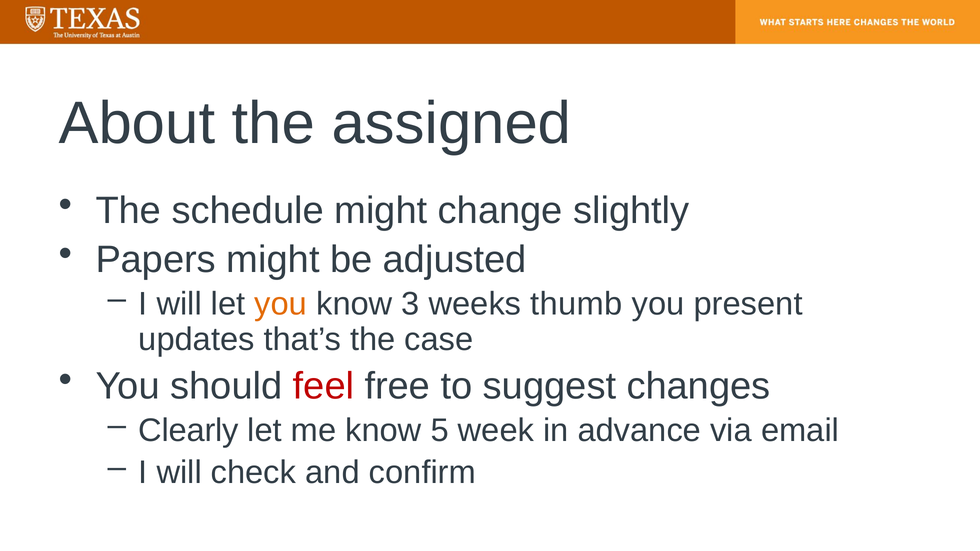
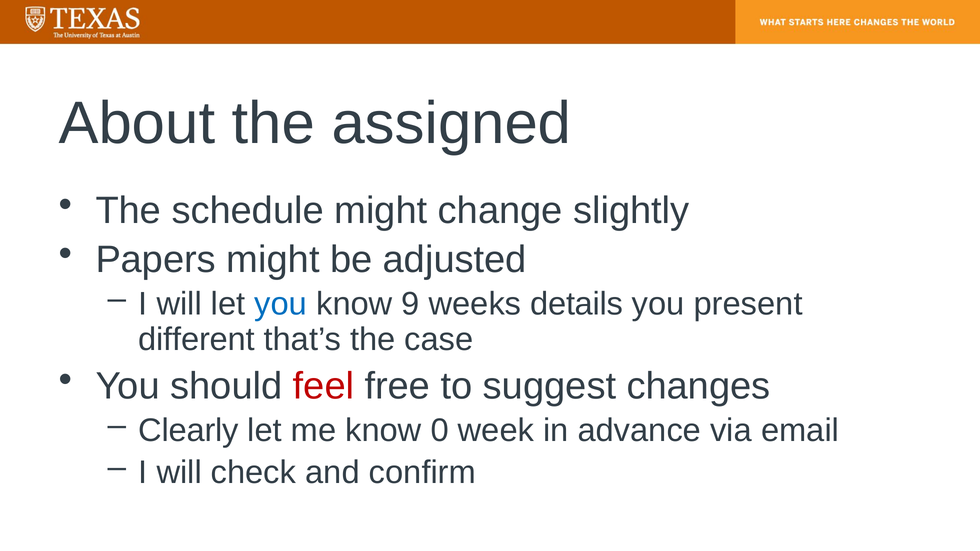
you at (281, 304) colour: orange -> blue
3: 3 -> 9
thumb: thumb -> details
updates: updates -> different
5: 5 -> 0
